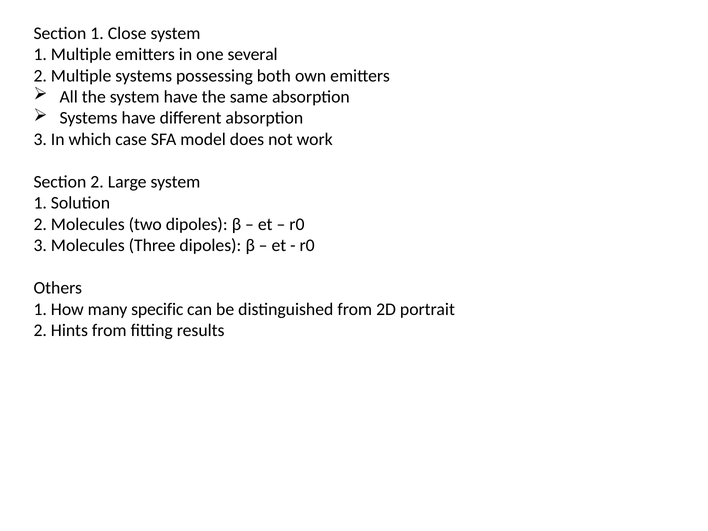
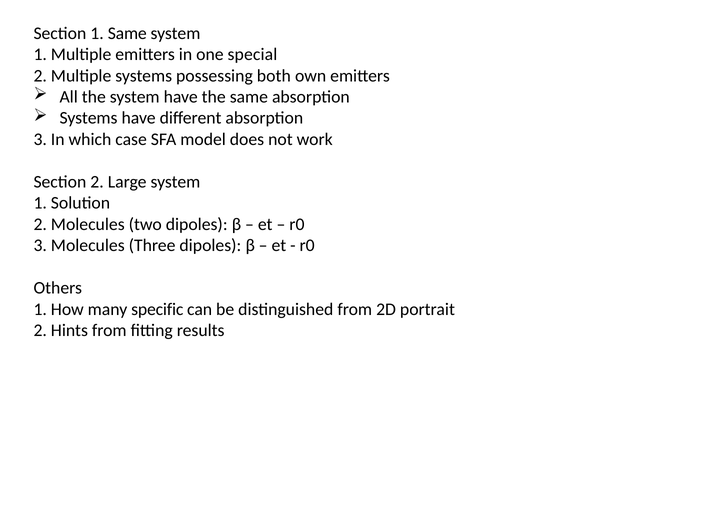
1 Close: Close -> Same
several: several -> special
